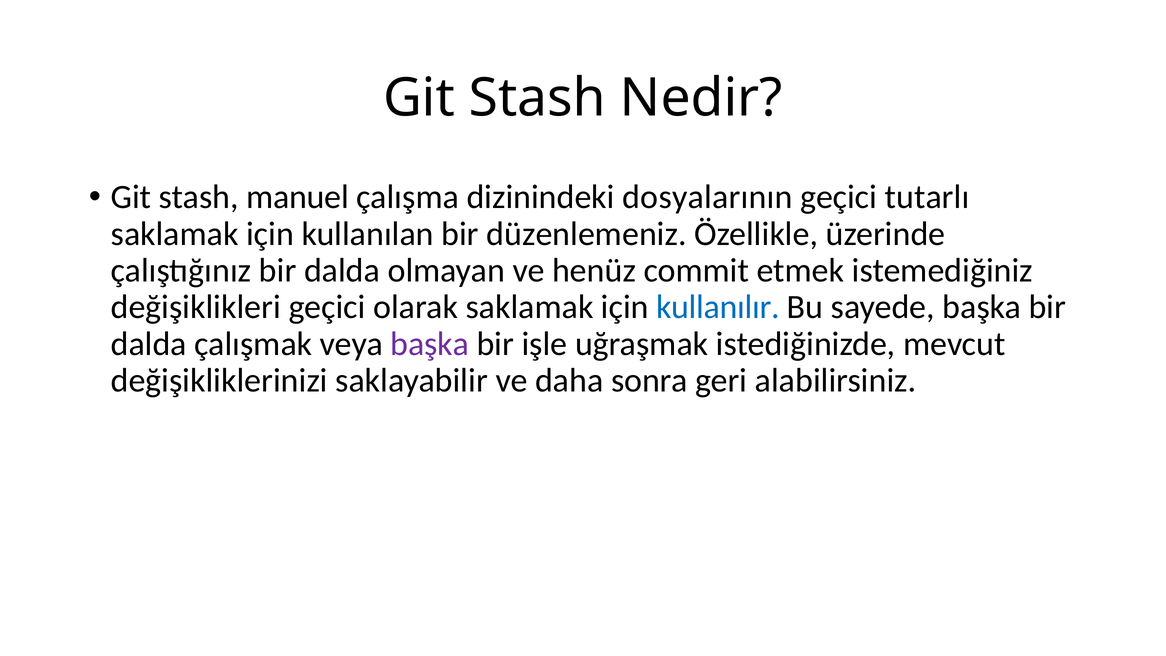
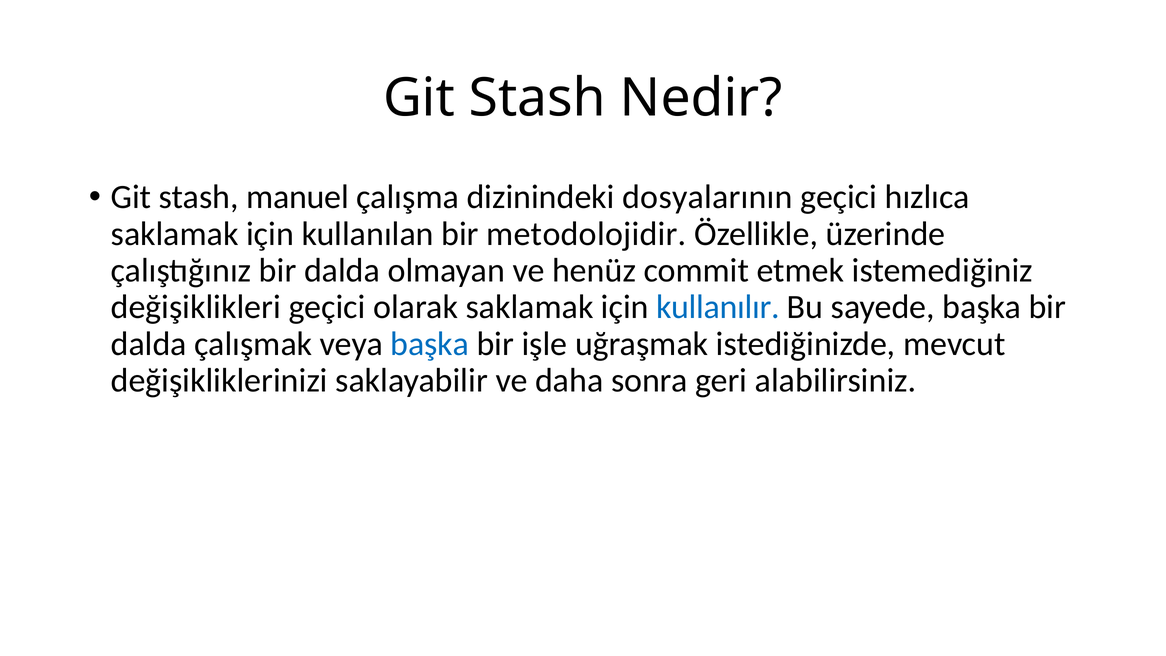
tutarlı: tutarlı -> hızlıca
düzenlemeniz: düzenlemeniz -> metodolojidir
başka at (430, 344) colour: purple -> blue
